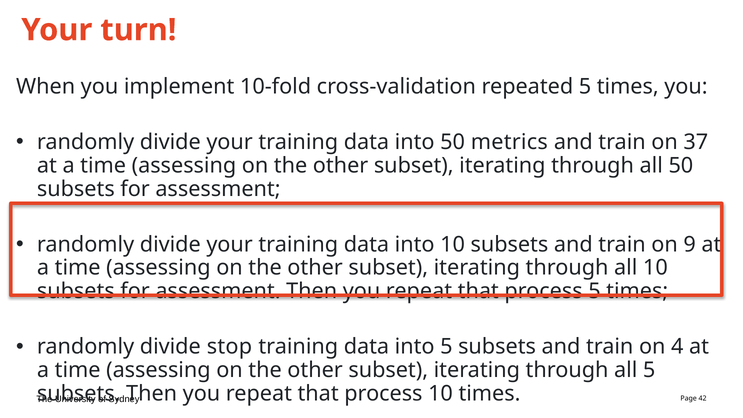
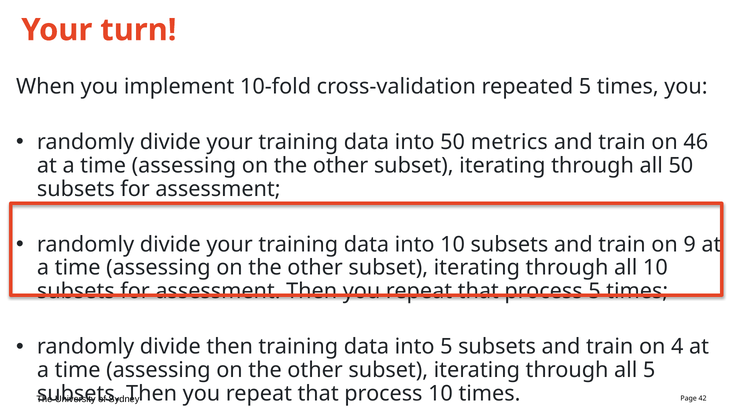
37: 37 -> 46
divide stop: stop -> then
